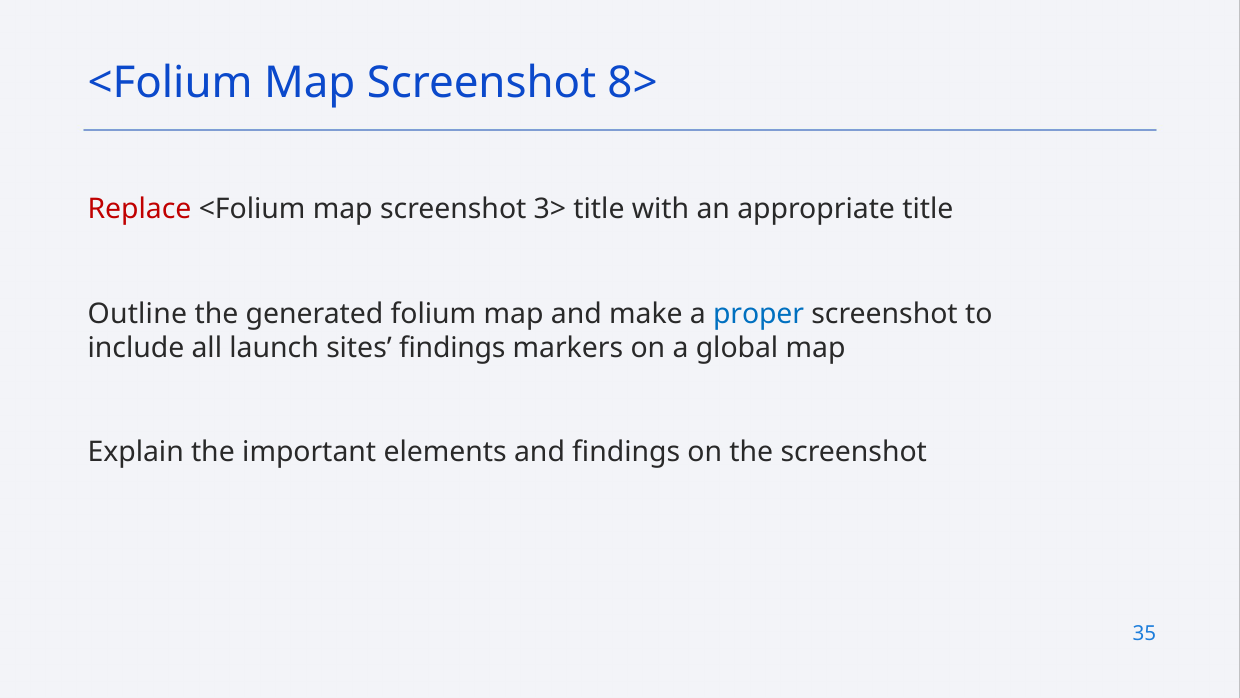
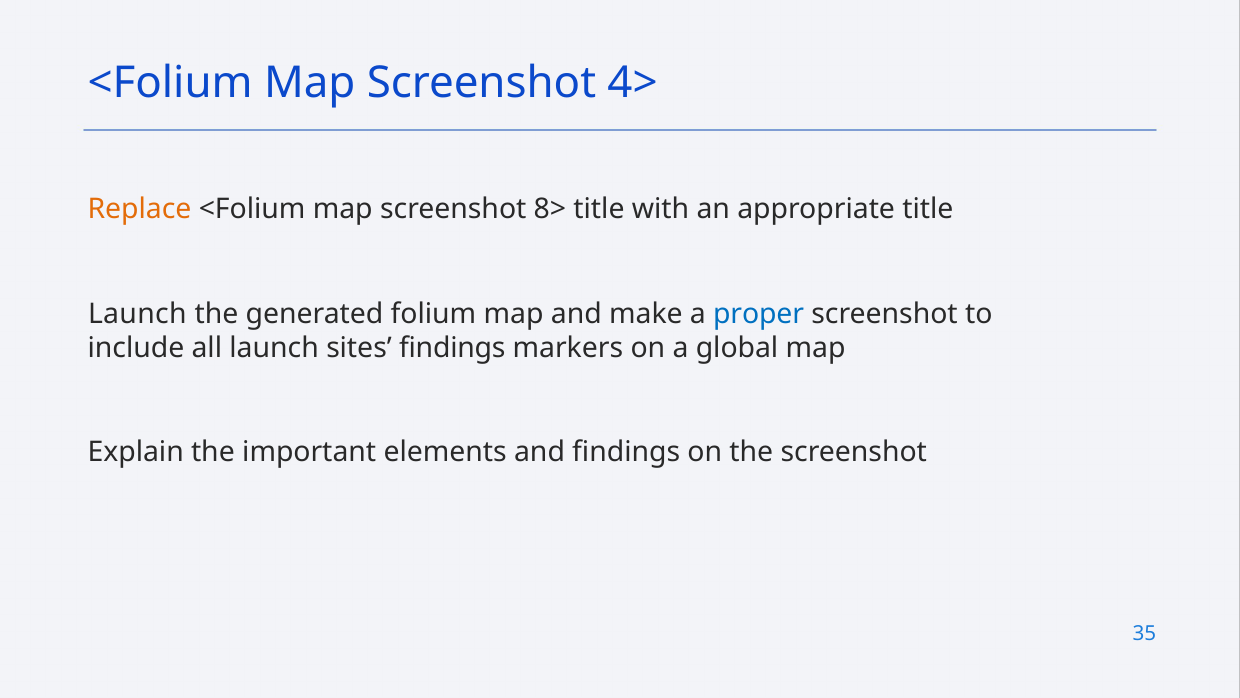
8>: 8> -> 4>
Replace colour: red -> orange
3>: 3> -> 8>
Outline at (137, 314): Outline -> Launch
